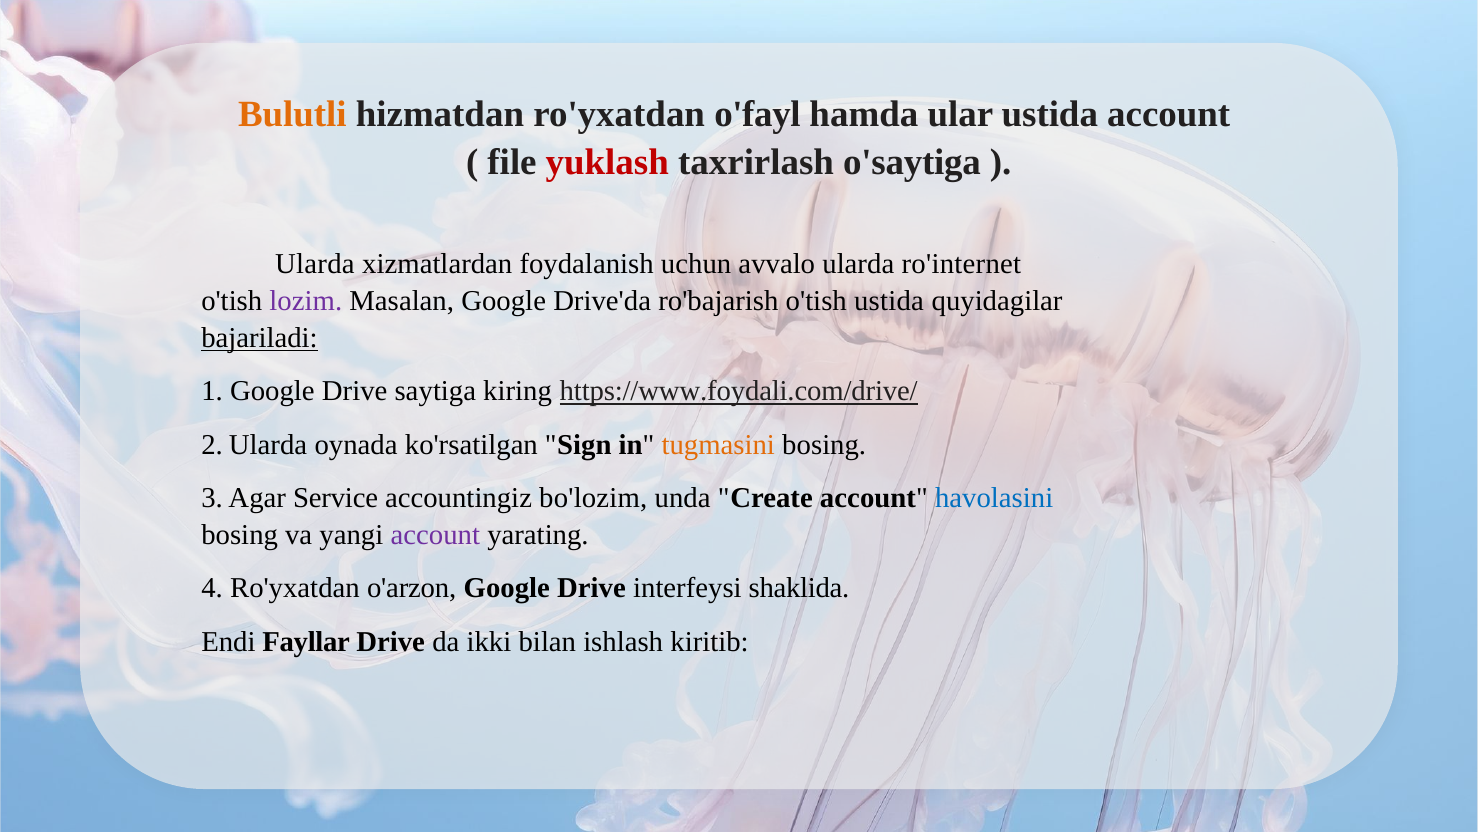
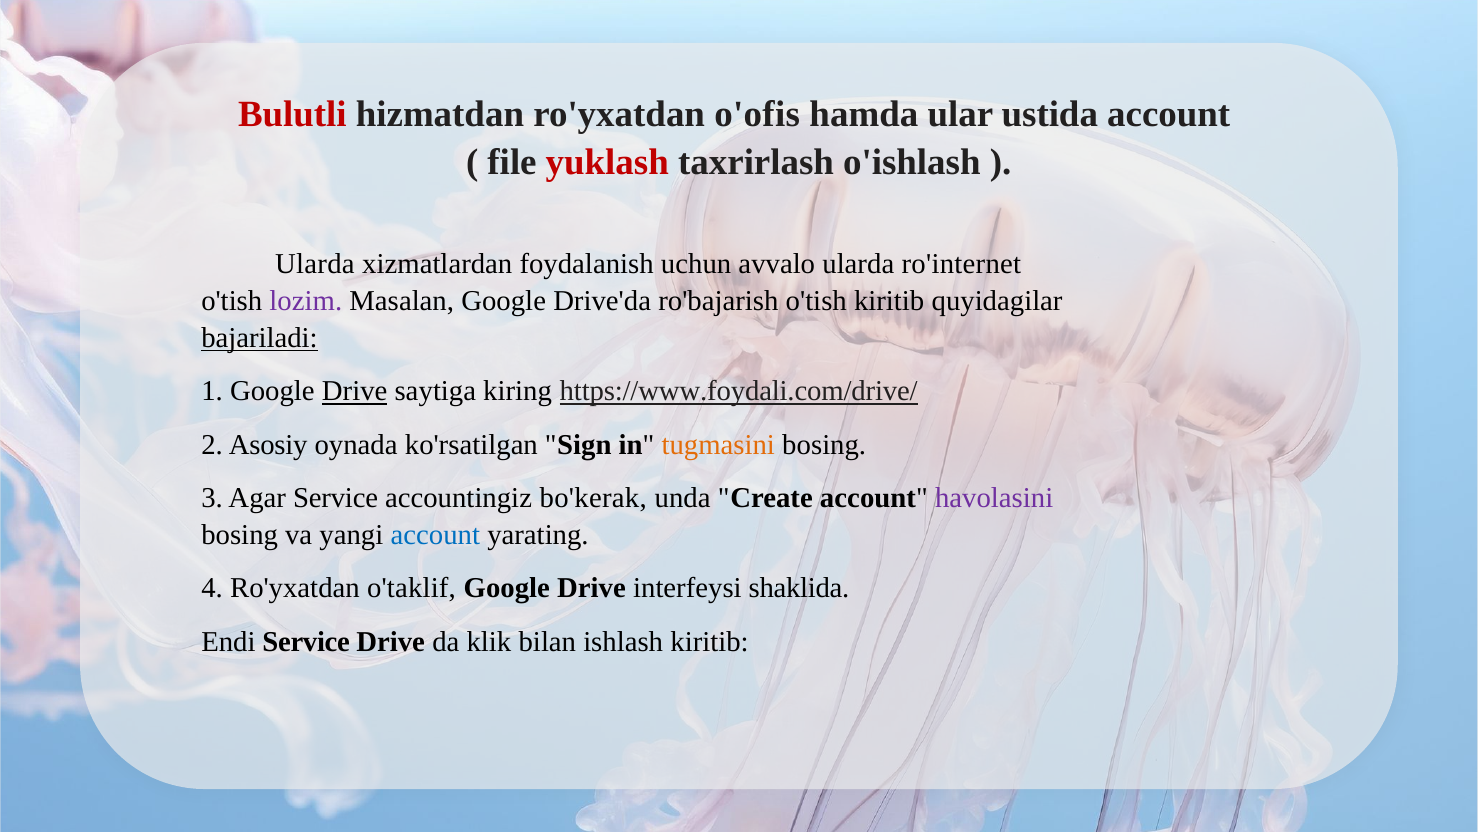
Bulutli colour: orange -> red
o'fayl: o'fayl -> o'ofis
o'saytiga: o'saytiga -> o'ishlash
o'tish ustida: ustida -> kiritib
Drive at (355, 391) underline: none -> present
2 Ularda: Ularda -> Asosiy
bo'lozim: bo'lozim -> bo'kerak
havolasini colour: blue -> purple
account at (435, 535) colour: purple -> blue
o'arzon: o'arzon -> o'taklif
Endi Fayllar: Fayllar -> Service
ikki: ikki -> klik
